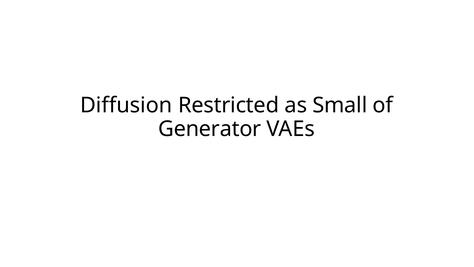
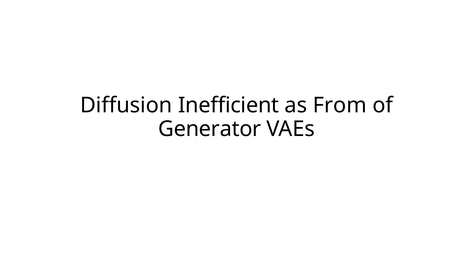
Restricted: Restricted -> Inefficient
Small: Small -> From
